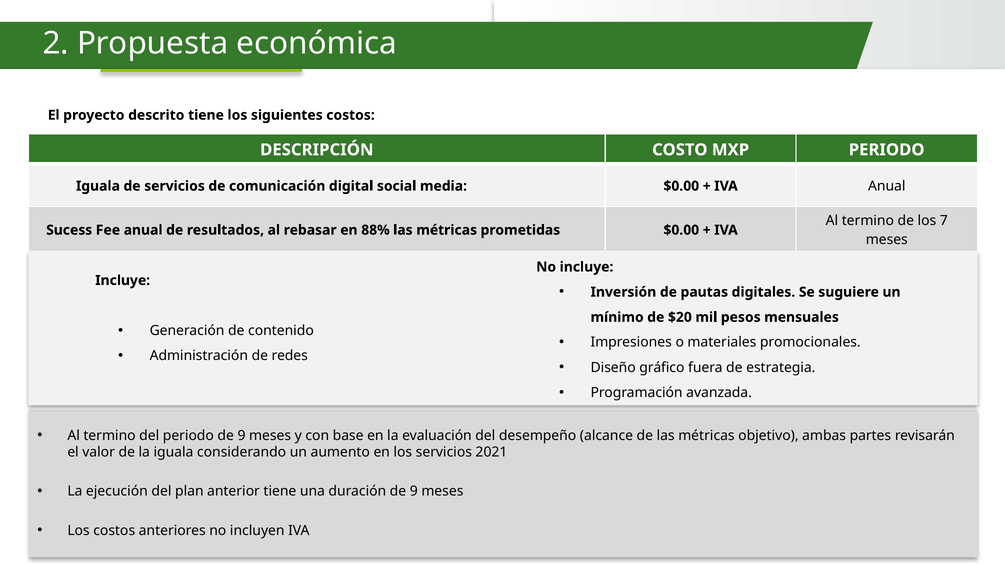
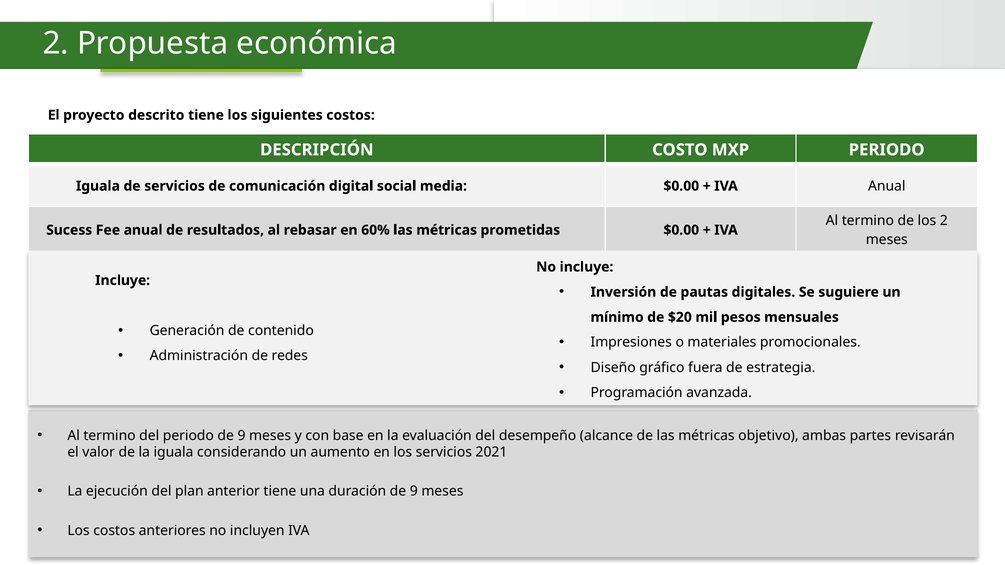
los 7: 7 -> 2
88%: 88% -> 60%
